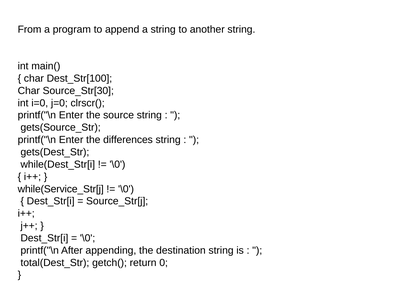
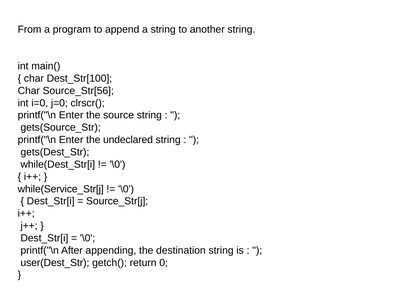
Source_Str[30: Source_Str[30 -> Source_Str[56
differences: differences -> undeclared
total(Dest_Str: total(Dest_Str -> user(Dest_Str
